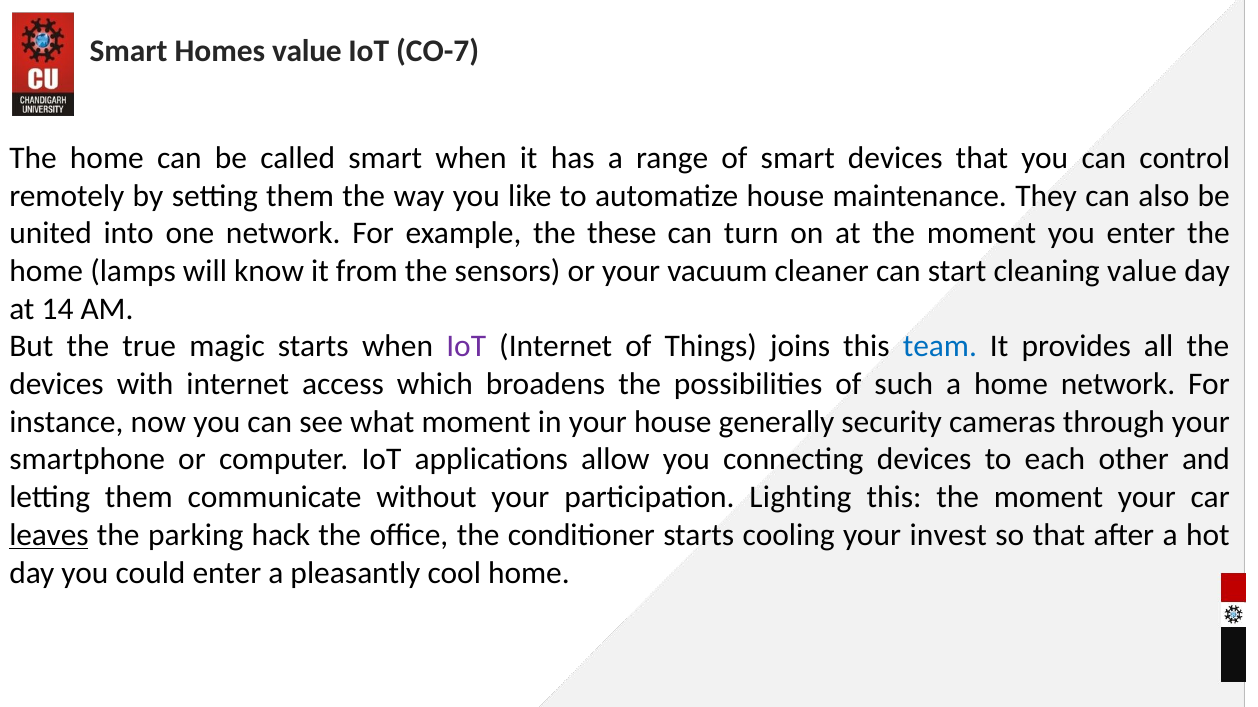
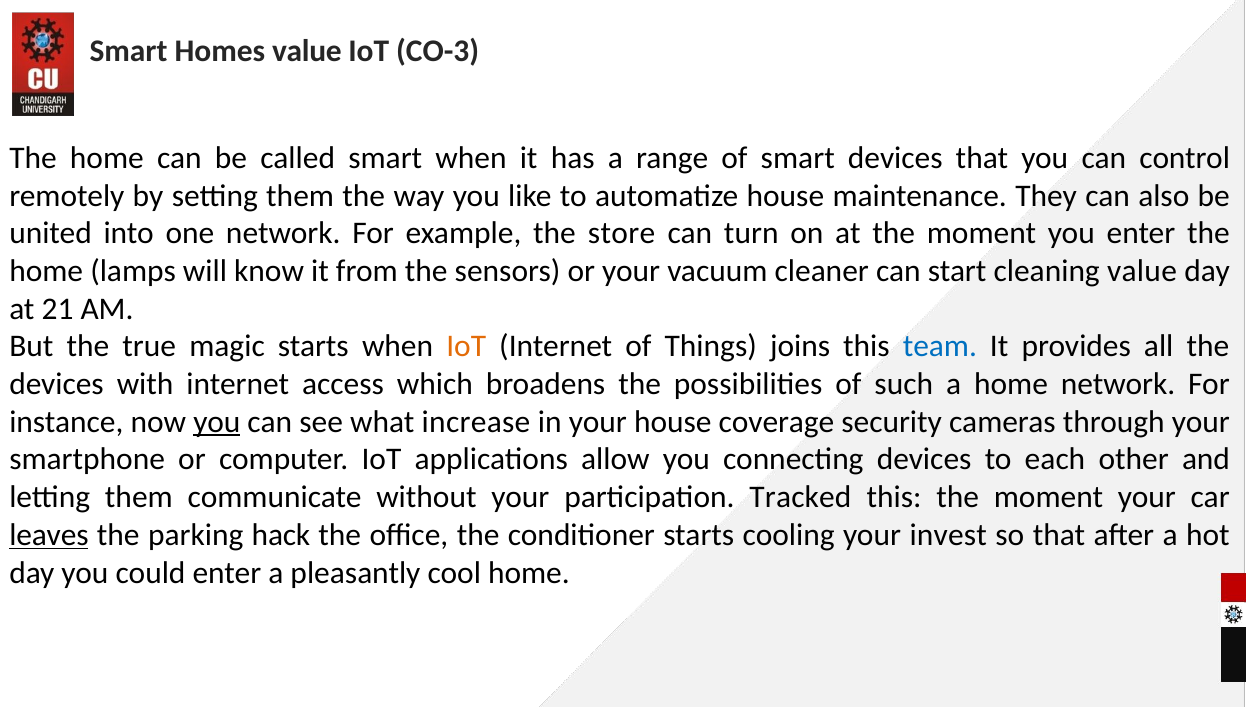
CO-7: CO-7 -> CO-3
these: these -> store
14: 14 -> 21
IoT at (466, 347) colour: purple -> orange
you at (217, 422) underline: none -> present
what moment: moment -> increase
generally: generally -> coverage
Lighting: Lighting -> Tracked
